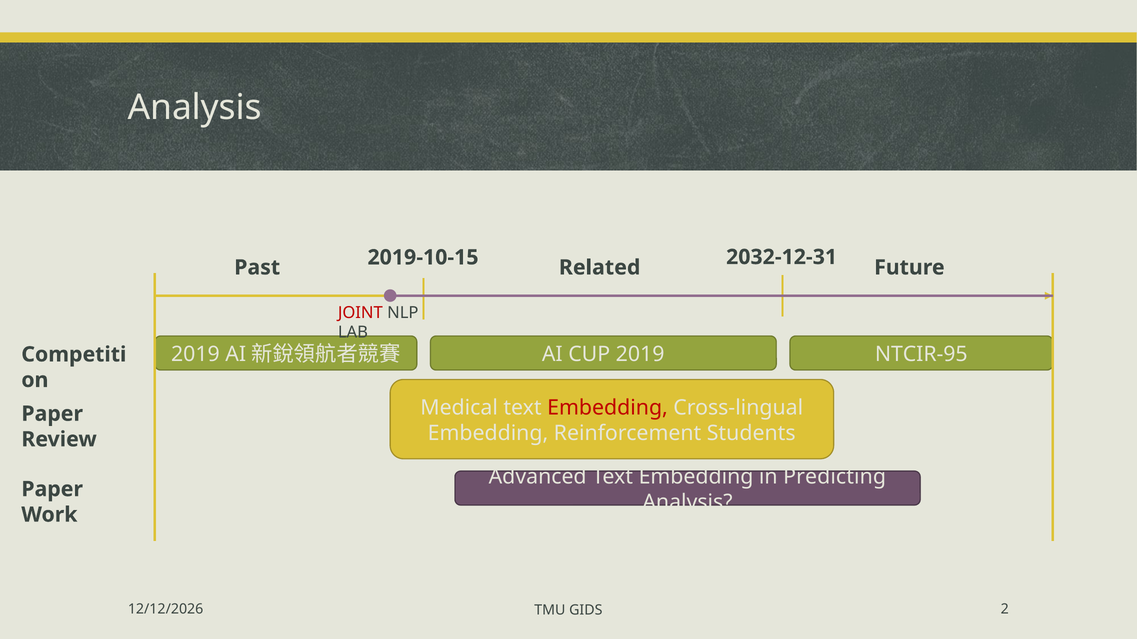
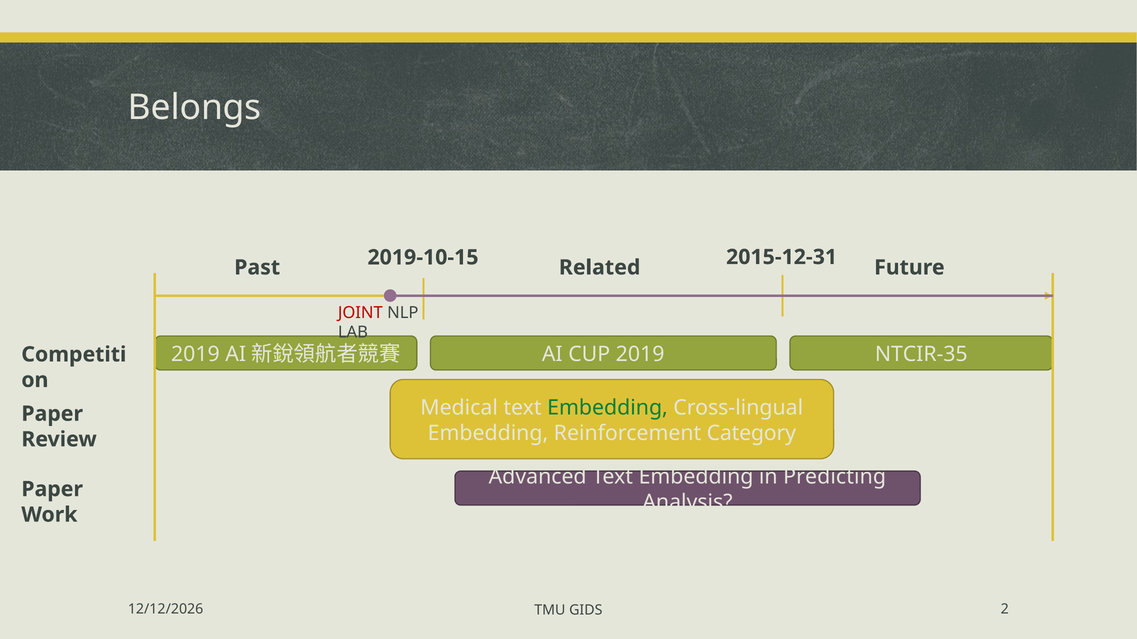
Analysis at (195, 107): Analysis -> Belongs
2032-12-31: 2032-12-31 -> 2015-12-31
NTCIR-95: NTCIR-95 -> NTCIR-35
Embedding at (608, 408) colour: red -> green
Students: Students -> Category
